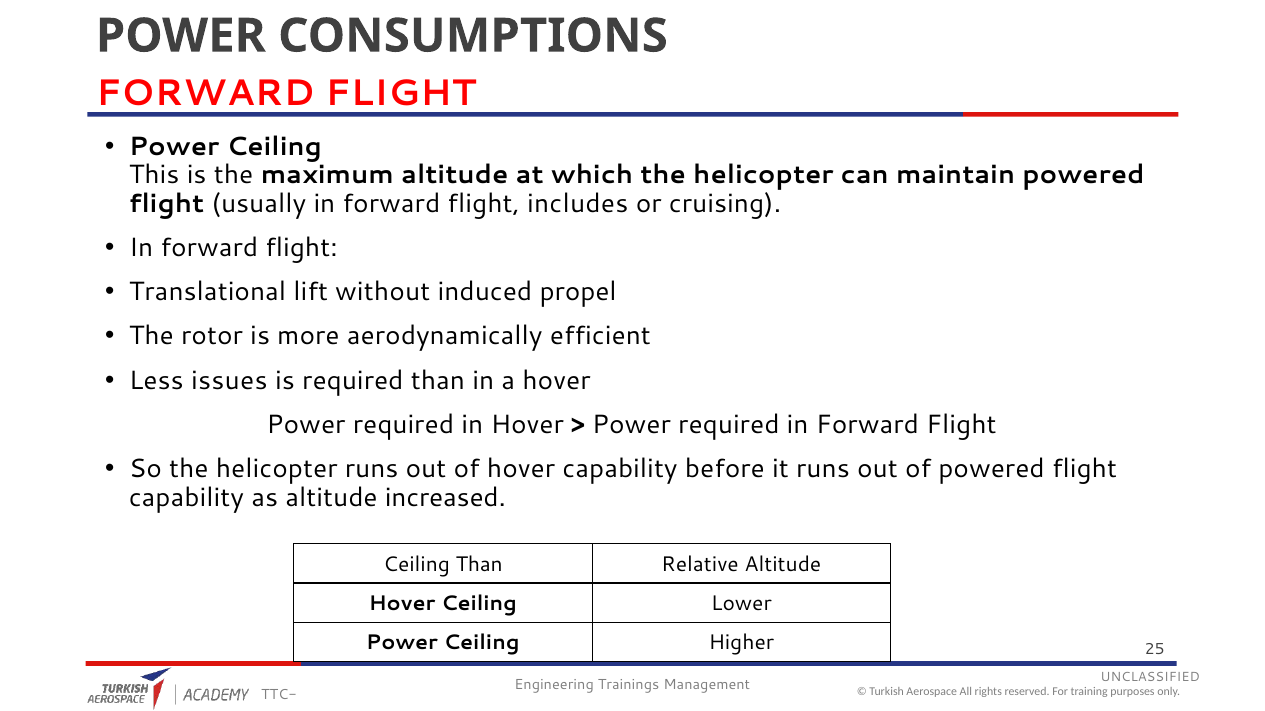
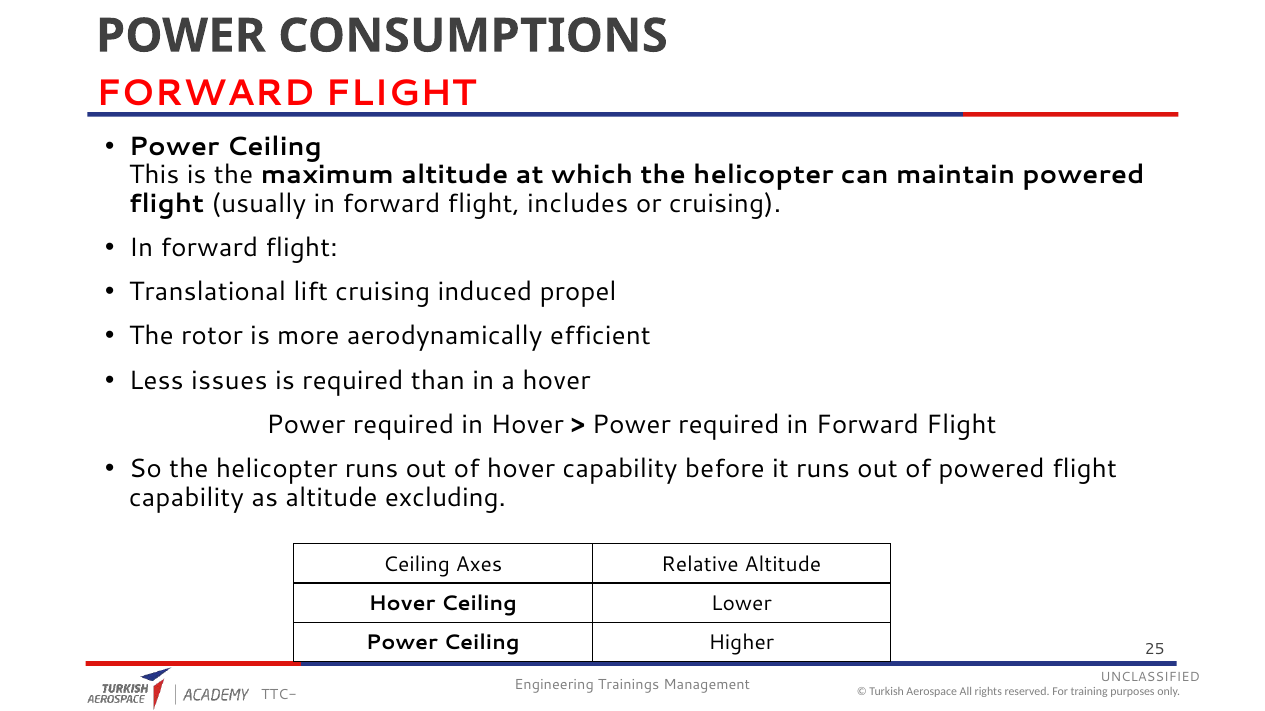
lift without: without -> cruising
increased: increased -> excluding
Ceiling Than: Than -> Axes
